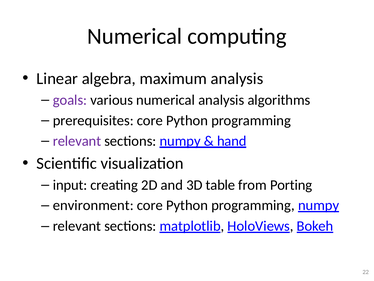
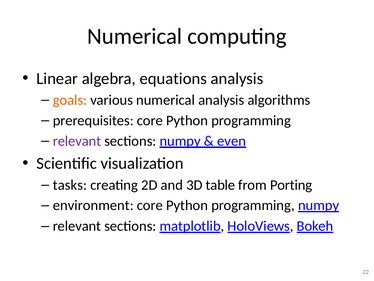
maximum: maximum -> equations
goals colour: purple -> orange
hand: hand -> even
input: input -> tasks
